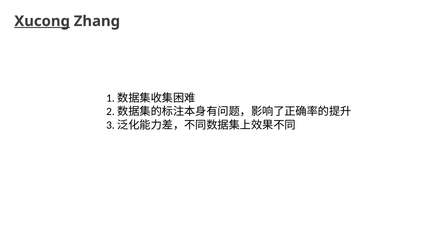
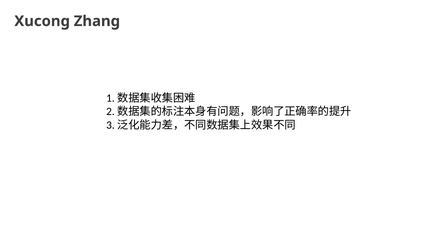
Xucong underline: present -> none
